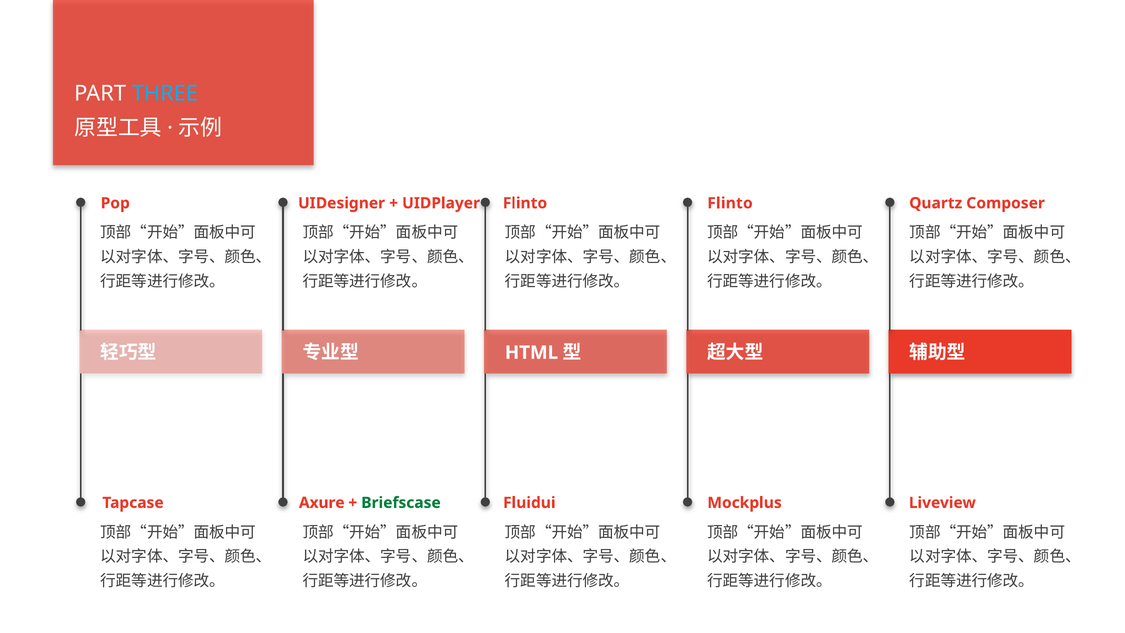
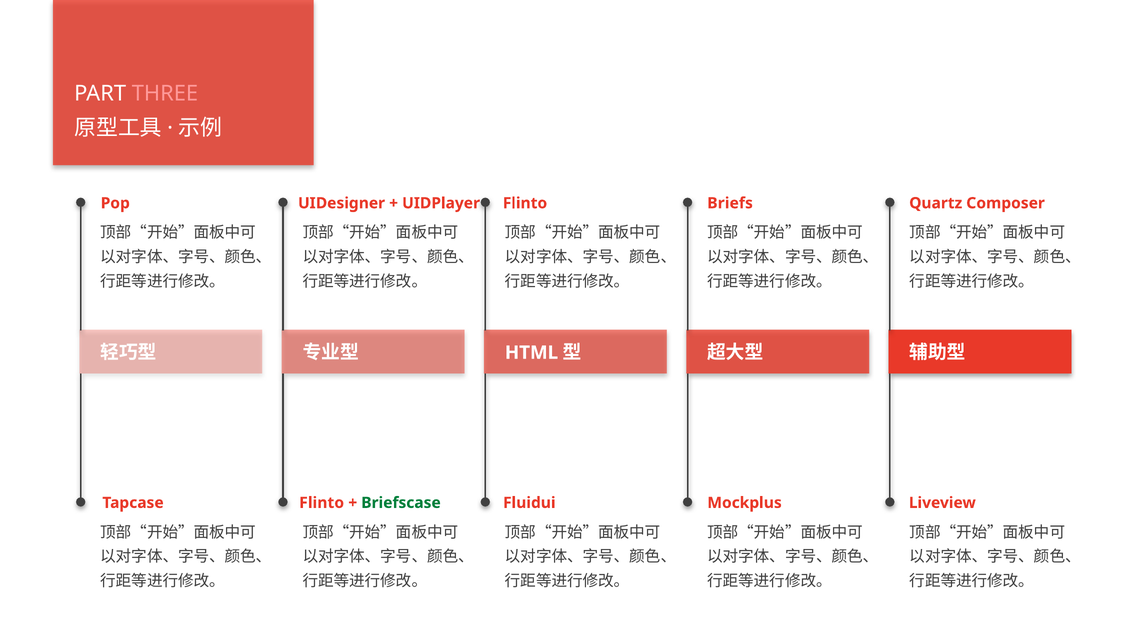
THREE colour: light blue -> pink
Flinto at (730, 203): Flinto -> Briefs
Axure at (322, 503): Axure -> Flinto
